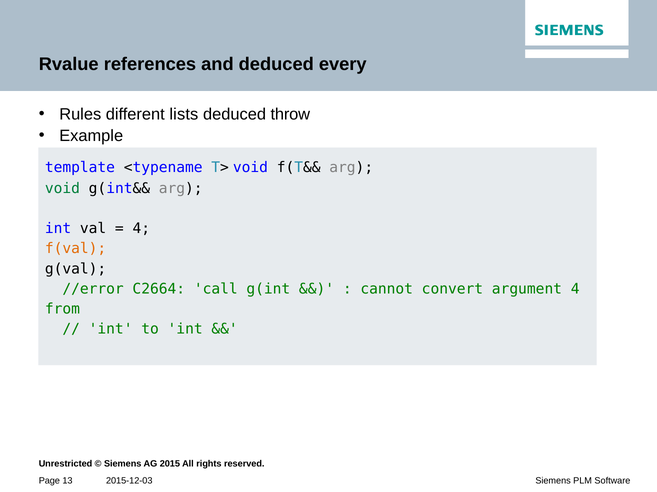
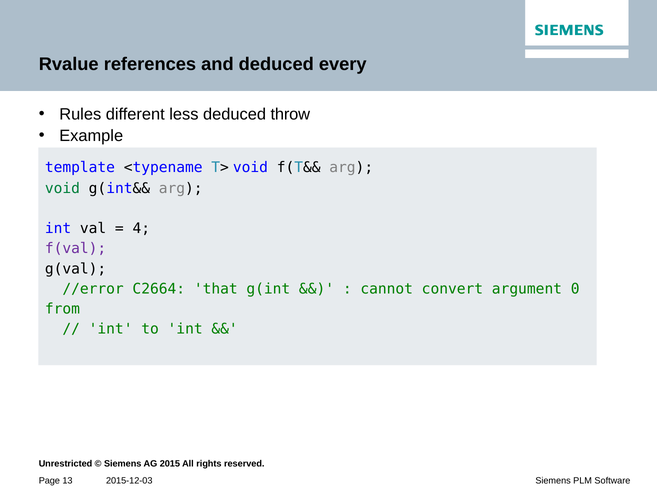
lists: lists -> less
f(val colour: orange -> purple
call: call -> that
argument 4: 4 -> 0
